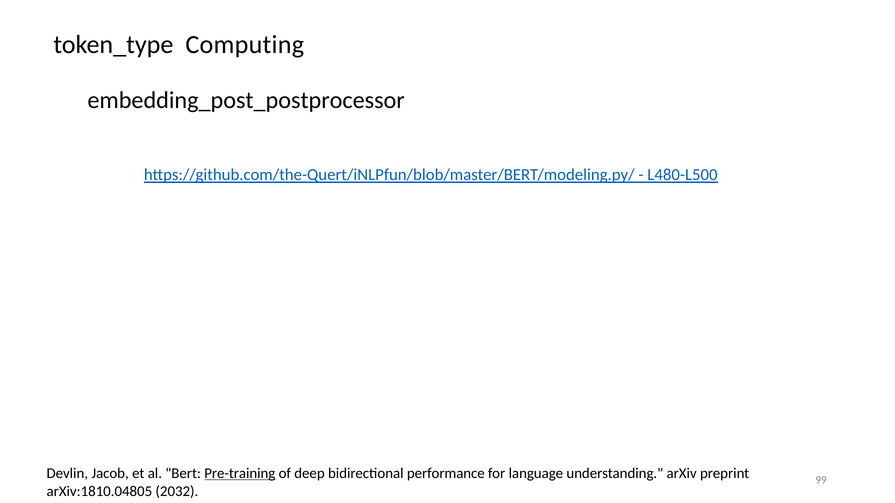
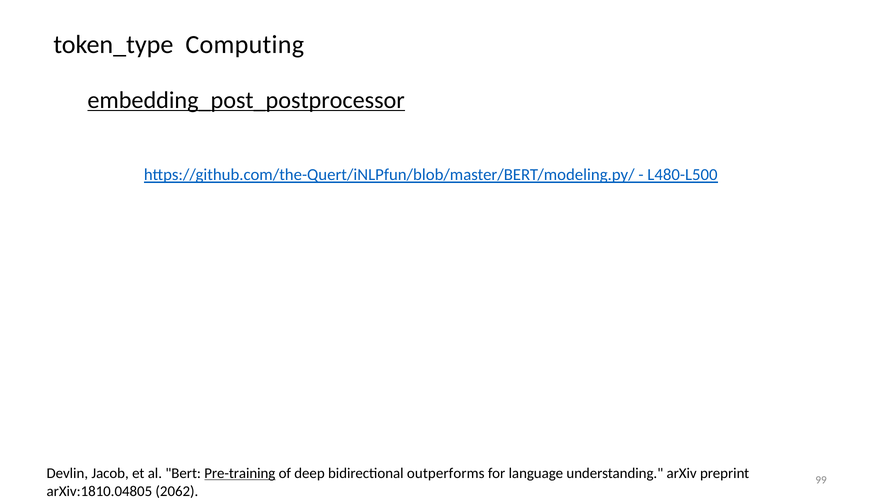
embedding_post_postprocessor underline: none -> present
performance: performance -> outperforms
2032: 2032 -> 2062
